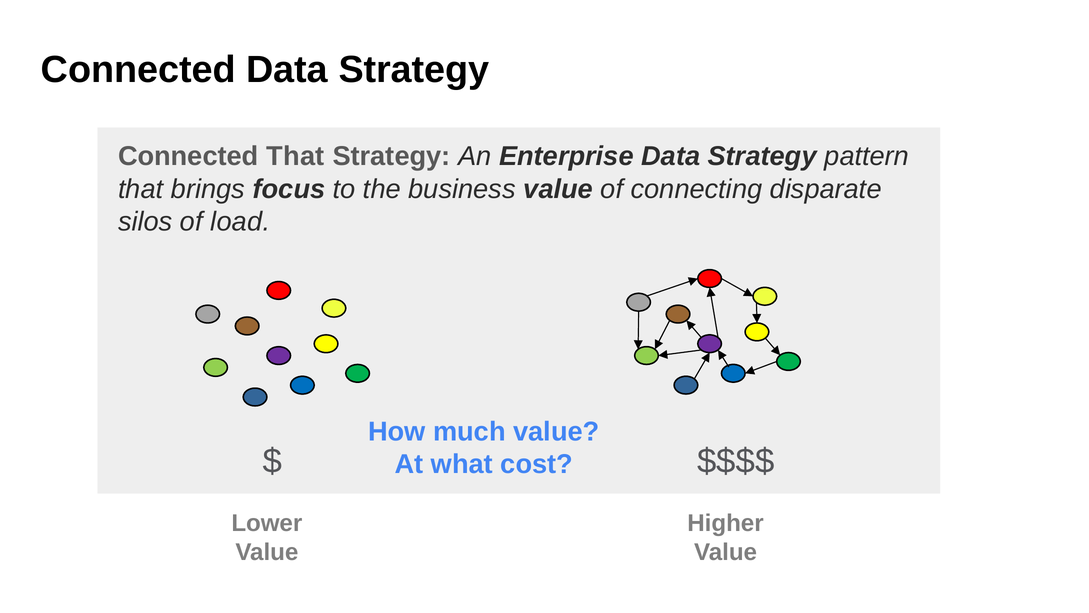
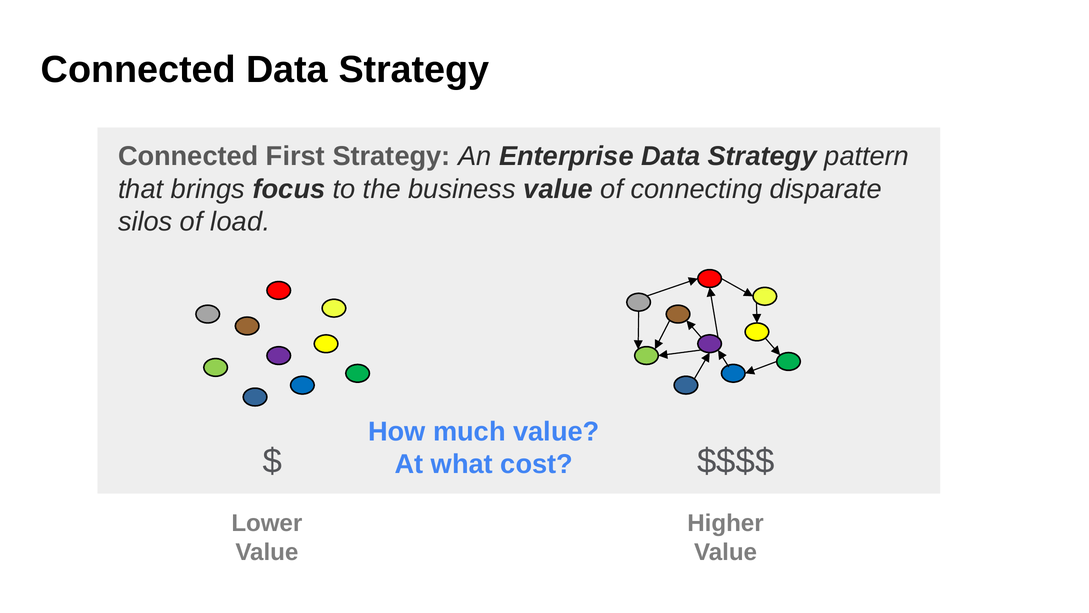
Connected That: That -> First
